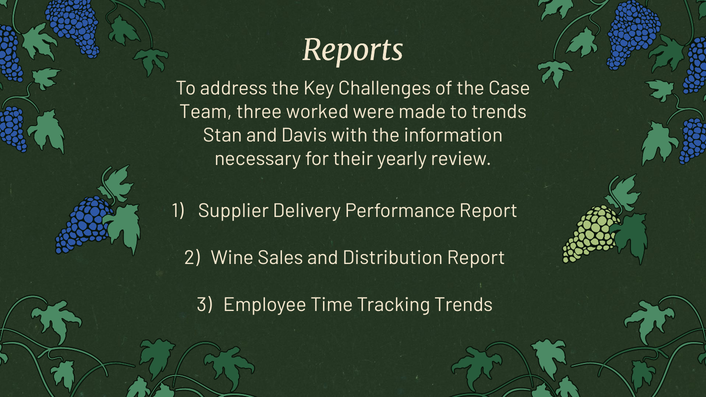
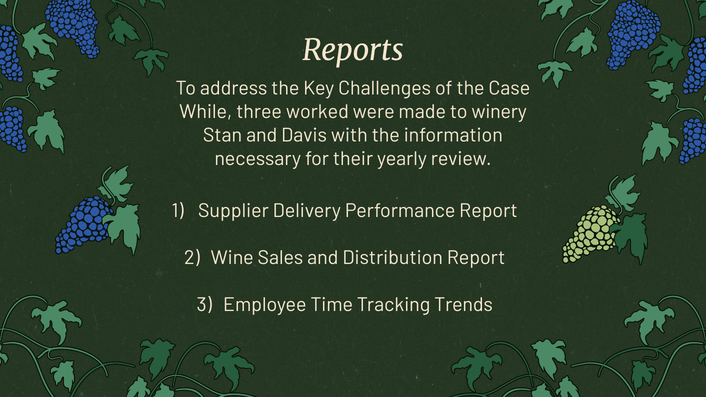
Team: Team -> While
to trends: trends -> winery
